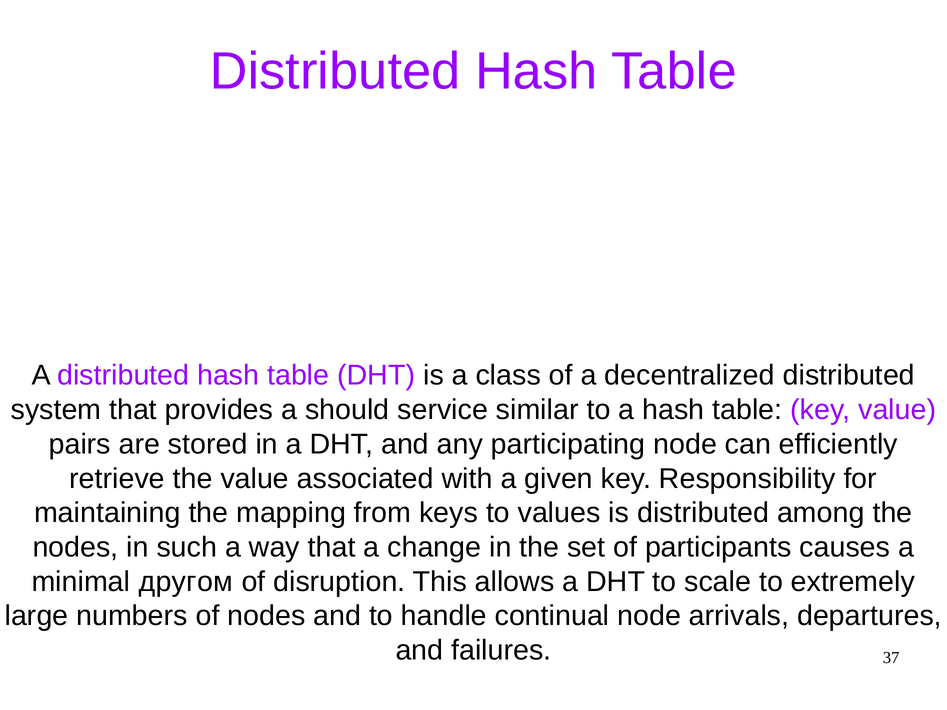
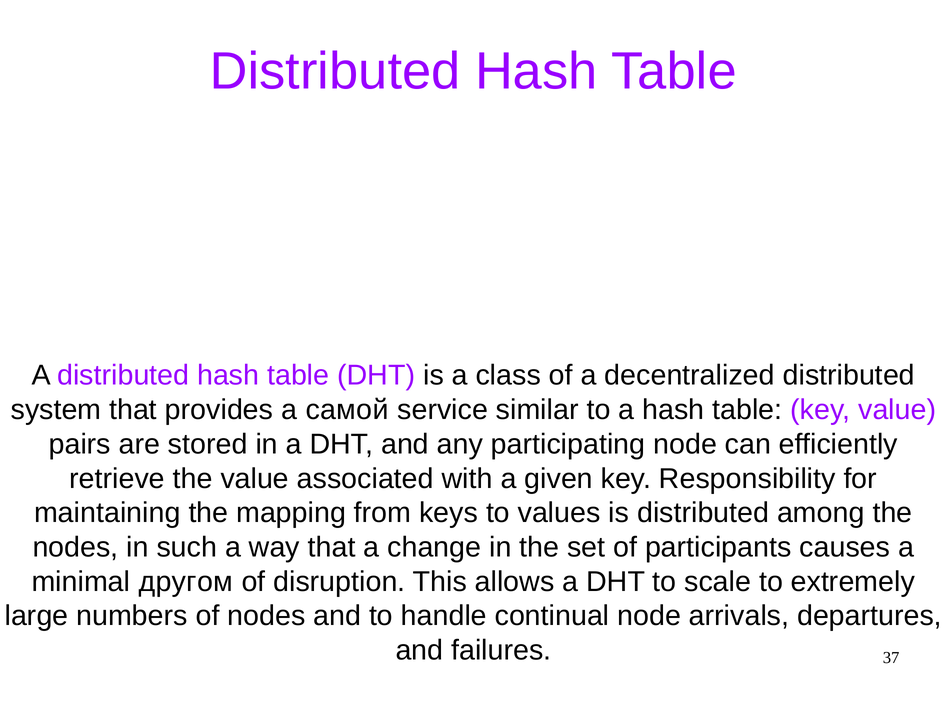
should: should -> самой
